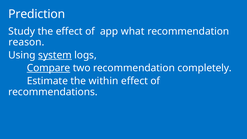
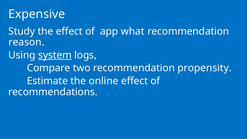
Prediction: Prediction -> Expensive
Compare underline: present -> none
completely: completely -> propensity
within: within -> online
